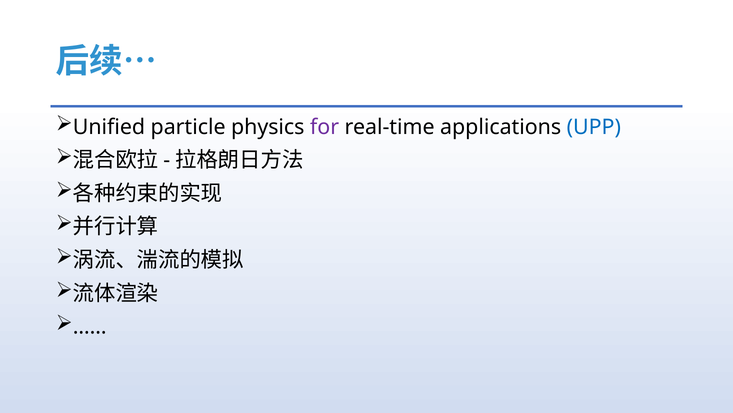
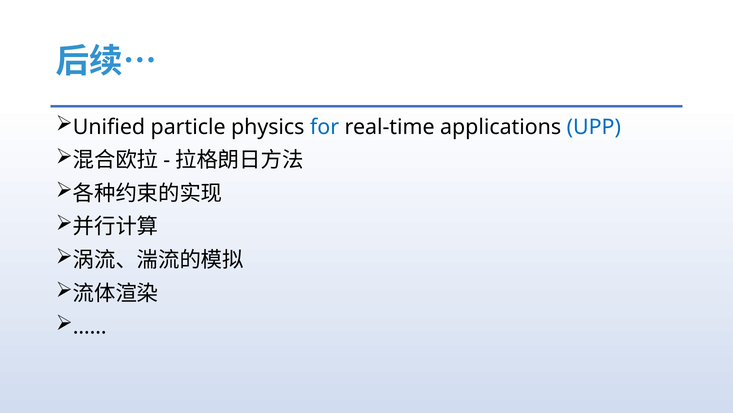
for colour: purple -> blue
